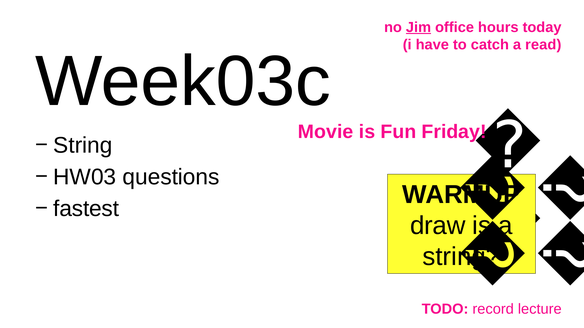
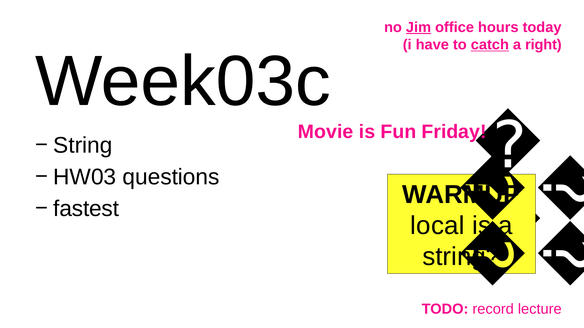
catch underline: none -> present
read: read -> right
draw: draw -> local
